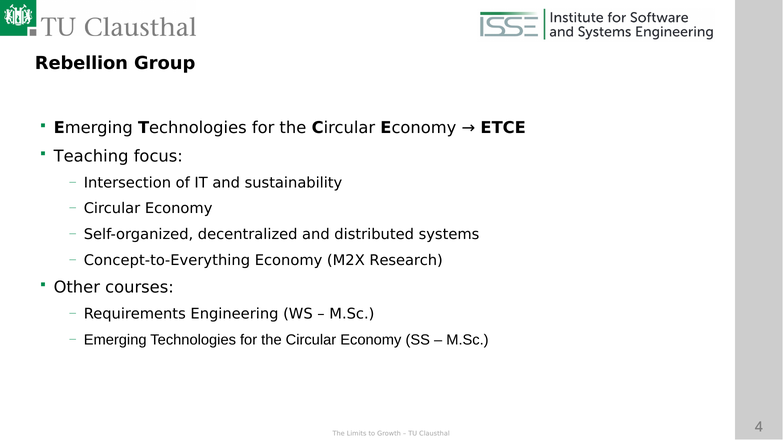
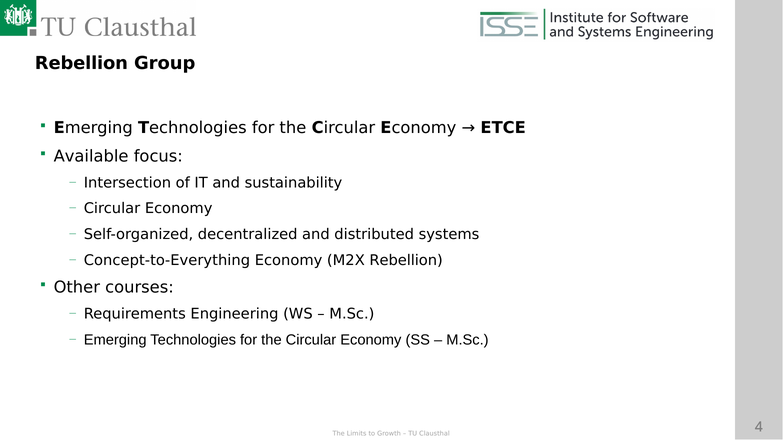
Teaching: Teaching -> Available
M2X Research: Research -> Rebellion
